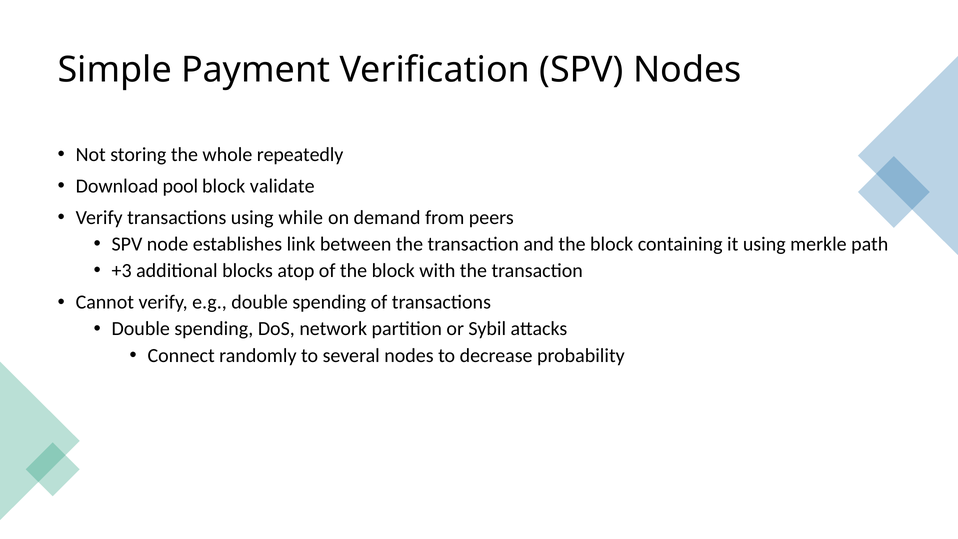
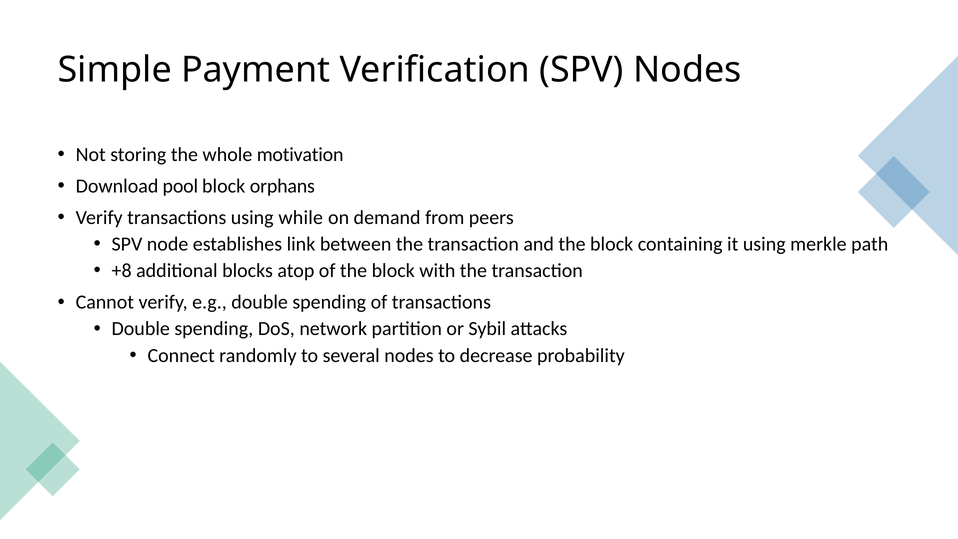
repeatedly: repeatedly -> motivation
validate: validate -> orphans
+3: +3 -> +8
